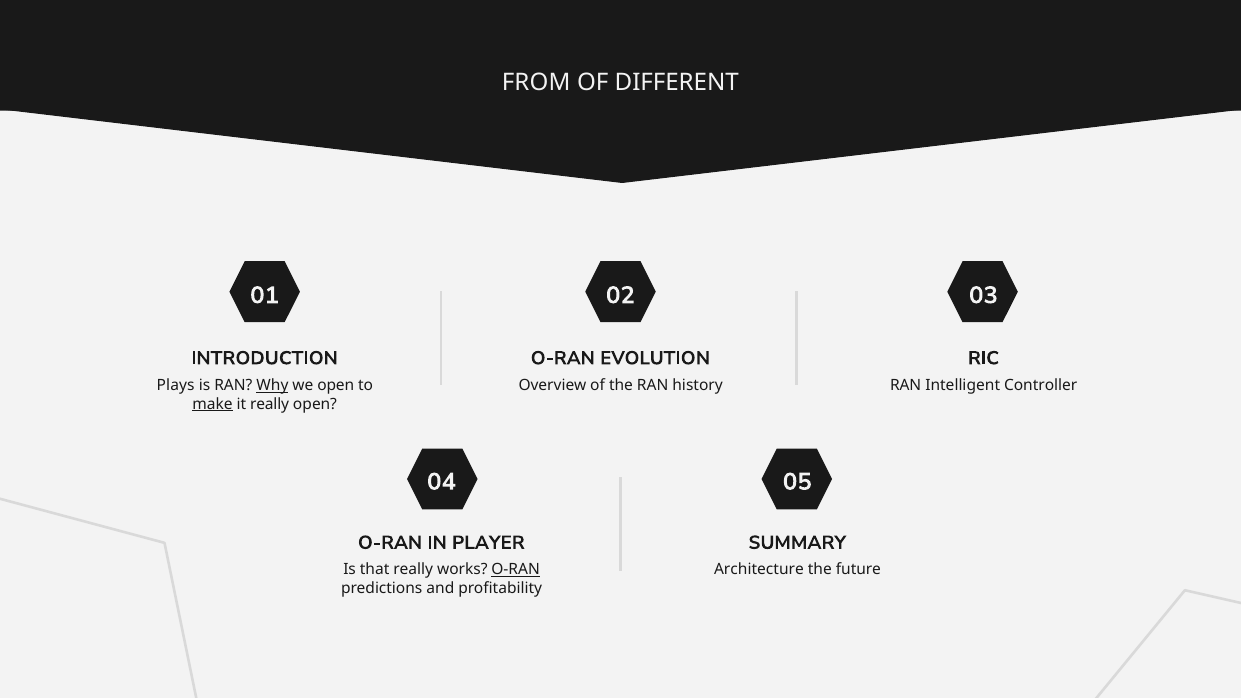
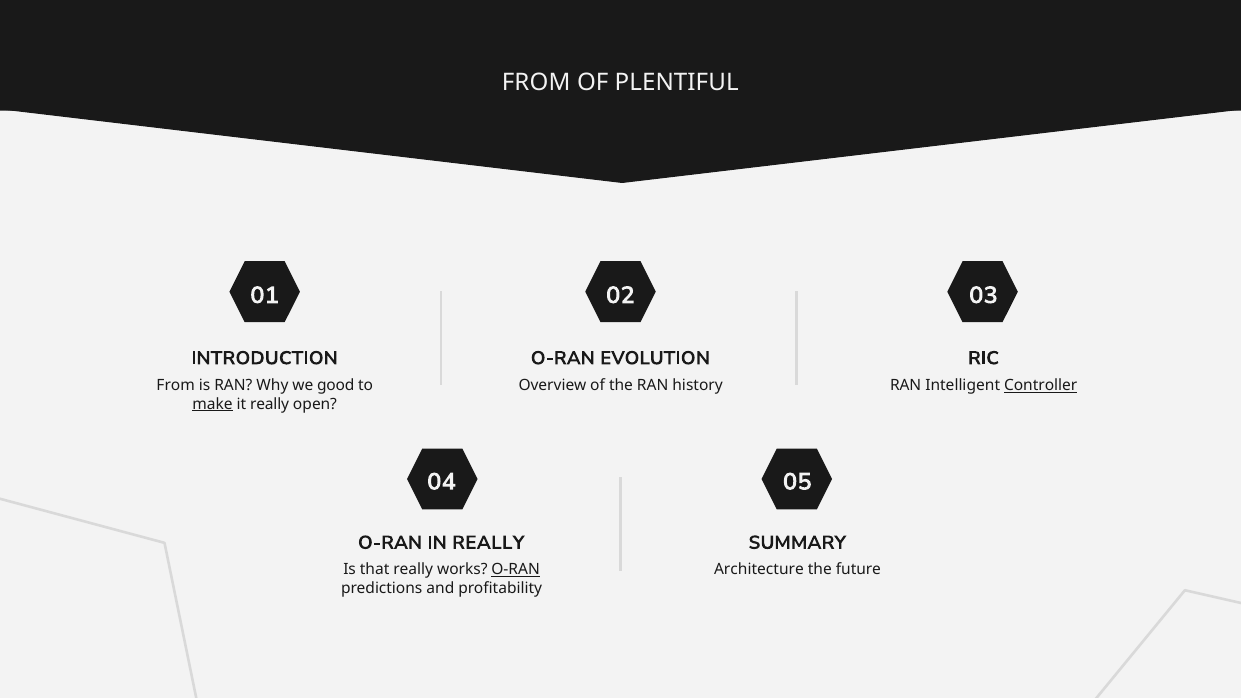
DIFFERENT: DIFFERENT -> PLENTIFUL
Plays at (176, 385): Plays -> From
Why underline: present -> none
we open: open -> good
Controller underline: none -> present
IN PLAYER: PLAYER -> REALLY
